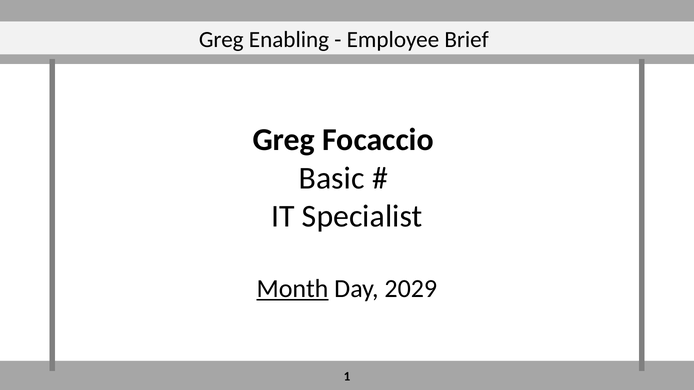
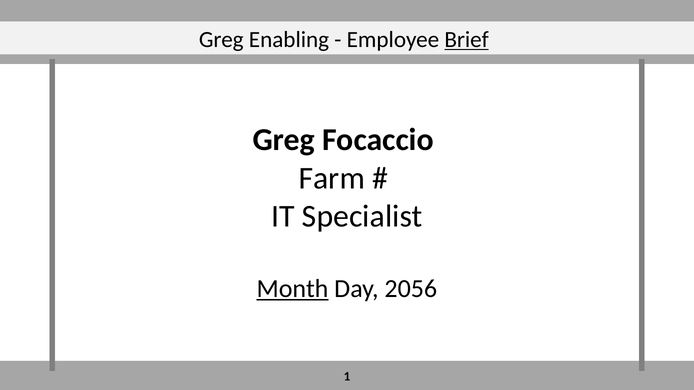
Brief underline: none -> present
Basic: Basic -> Farm
2029: 2029 -> 2056
